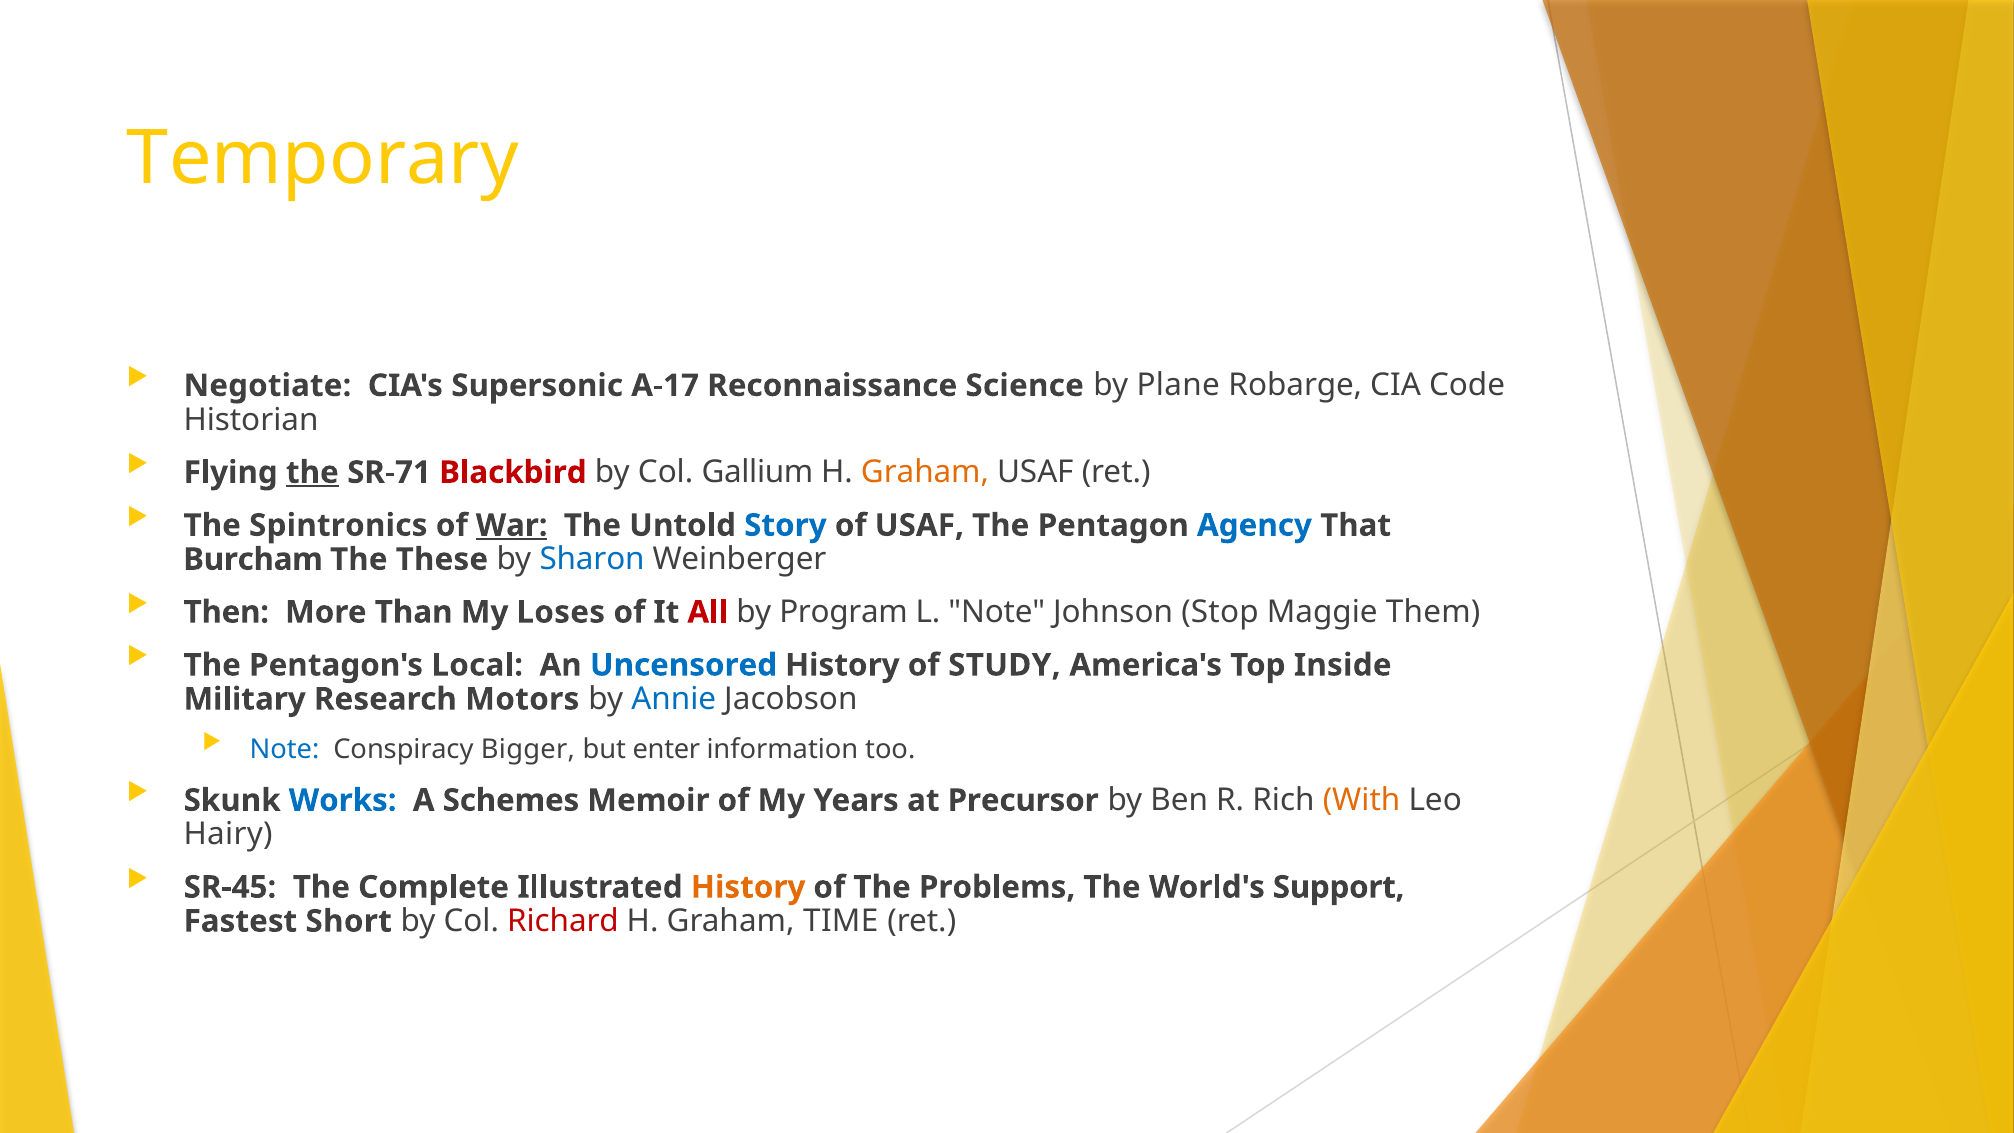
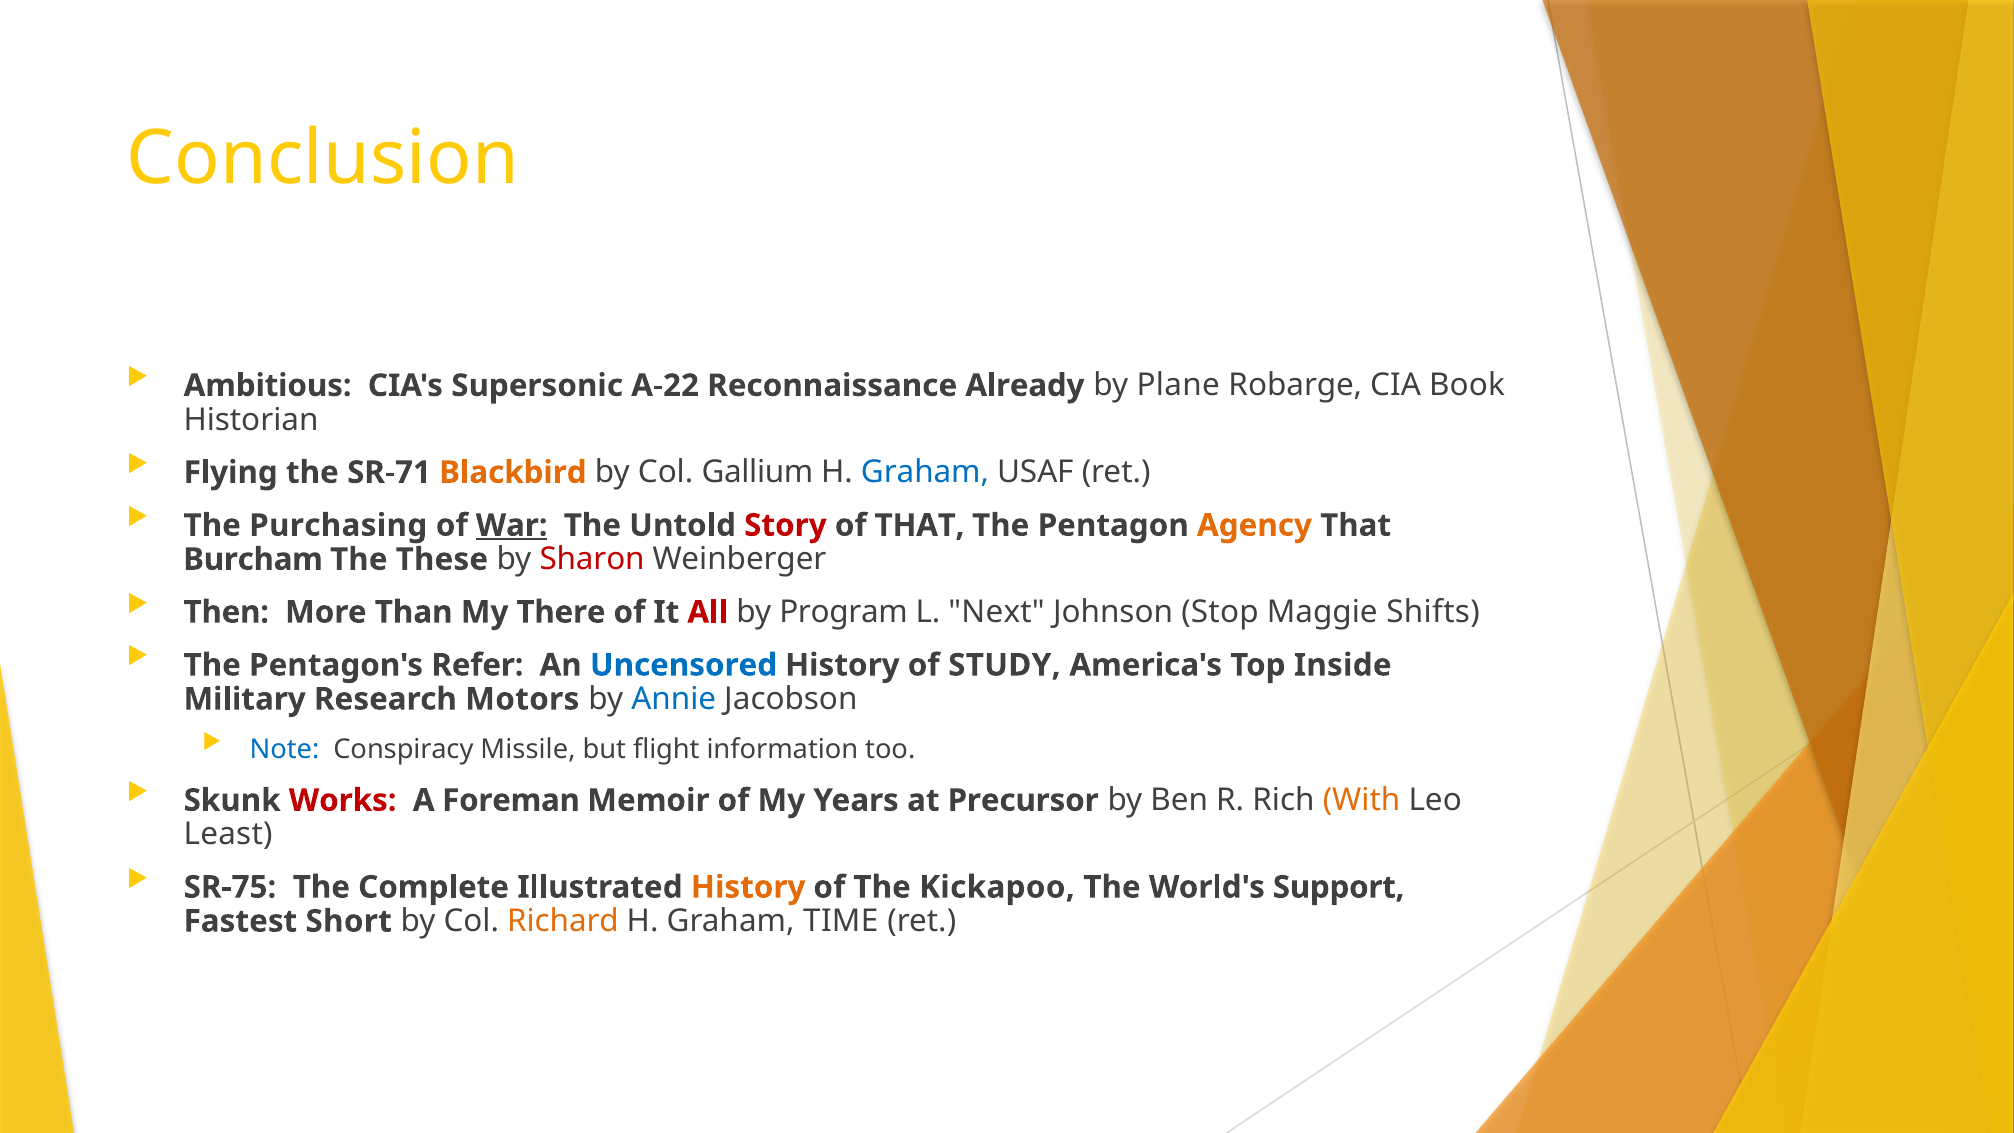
Temporary: Temporary -> Conclusion
Negotiate: Negotiate -> Ambitious
A-17: A-17 -> A-22
Science: Science -> Already
Code: Code -> Book
the at (312, 472) underline: present -> none
Blackbird colour: red -> orange
Graham at (925, 472) colour: orange -> blue
Spintronics: Spintronics -> Purchasing
Story colour: blue -> red
of USAF: USAF -> THAT
Agency colour: blue -> orange
Sharon colour: blue -> red
Loses: Loses -> There
L Note: Note -> Next
Them: Them -> Shifts
Local: Local -> Refer
Bigger: Bigger -> Missile
enter: enter -> flight
Works colour: blue -> red
Schemes: Schemes -> Foreman
Hairy: Hairy -> Least
SR-45: SR-45 -> SR-75
Problems: Problems -> Kickapoo
Richard colour: red -> orange
